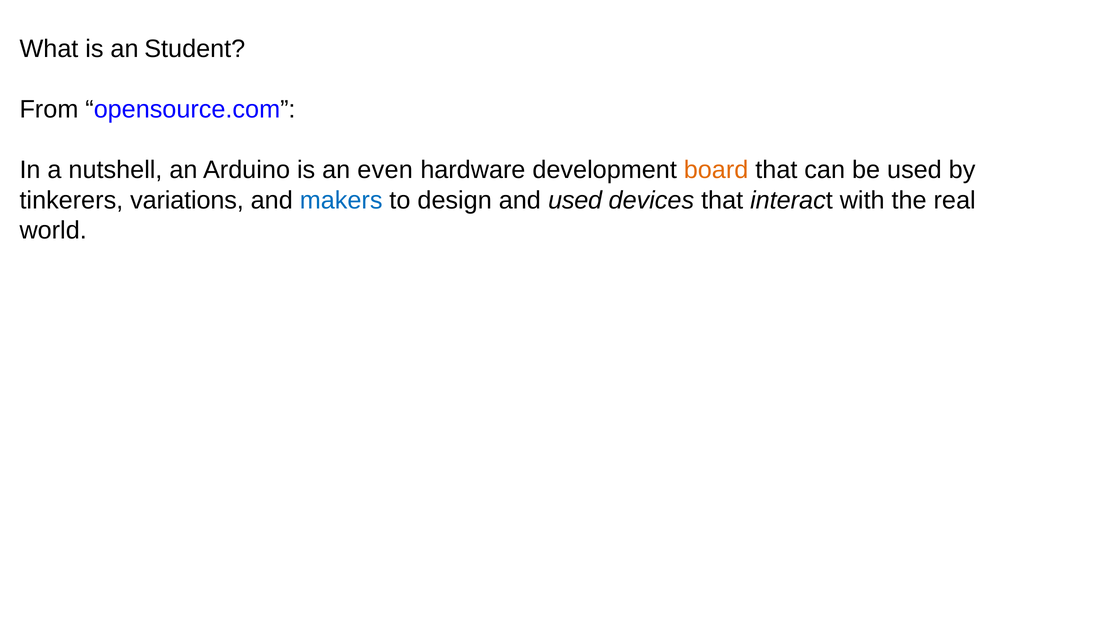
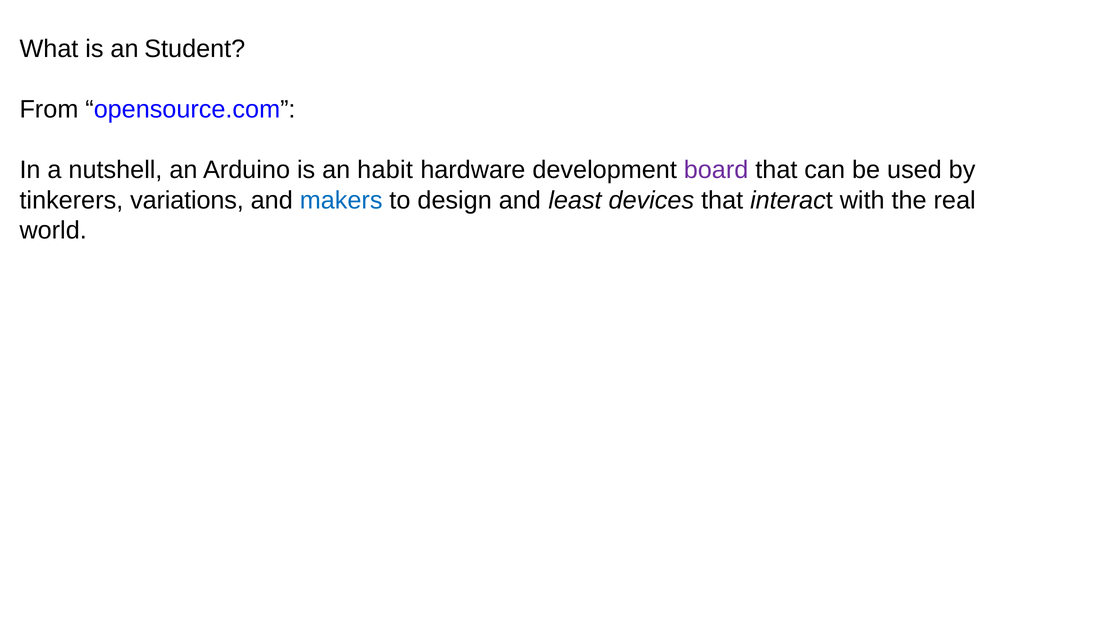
even: even -> habit
board colour: orange -> purple
and used: used -> least
